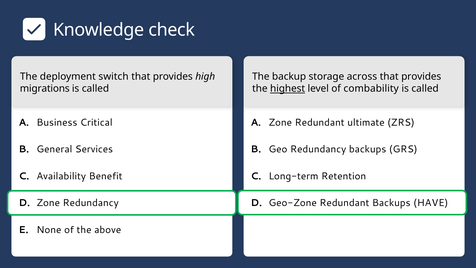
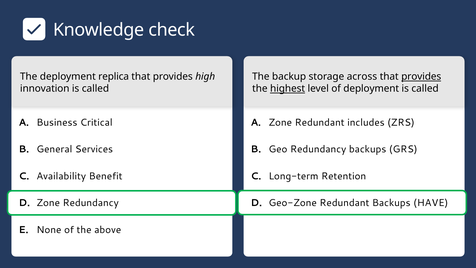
switch: switch -> replica
provides at (421, 77) underline: none -> present
migrations: migrations -> innovation
of combability: combability -> deployment
ultimate: ultimate -> includes
